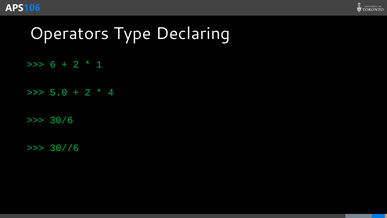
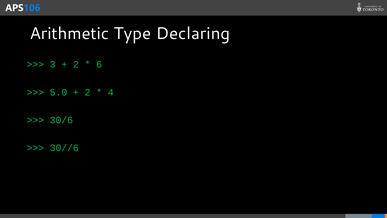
Operators: Operators -> Arithmetic
6: 6 -> 3
1: 1 -> 6
